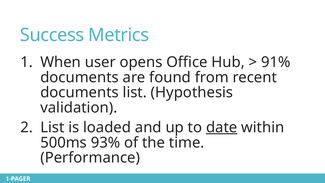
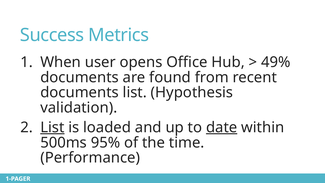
91%: 91% -> 49%
List at (52, 127) underline: none -> present
93%: 93% -> 95%
